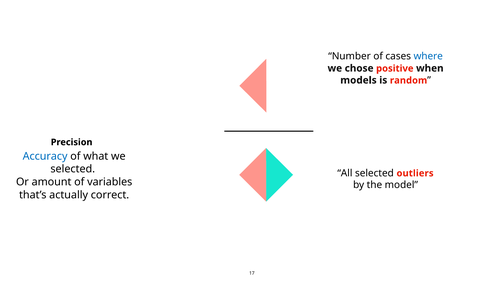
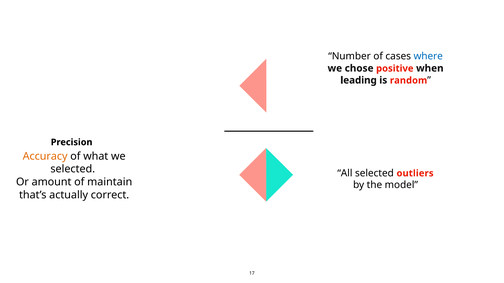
models: models -> leading
Accuracy colour: blue -> orange
variables: variables -> maintain
